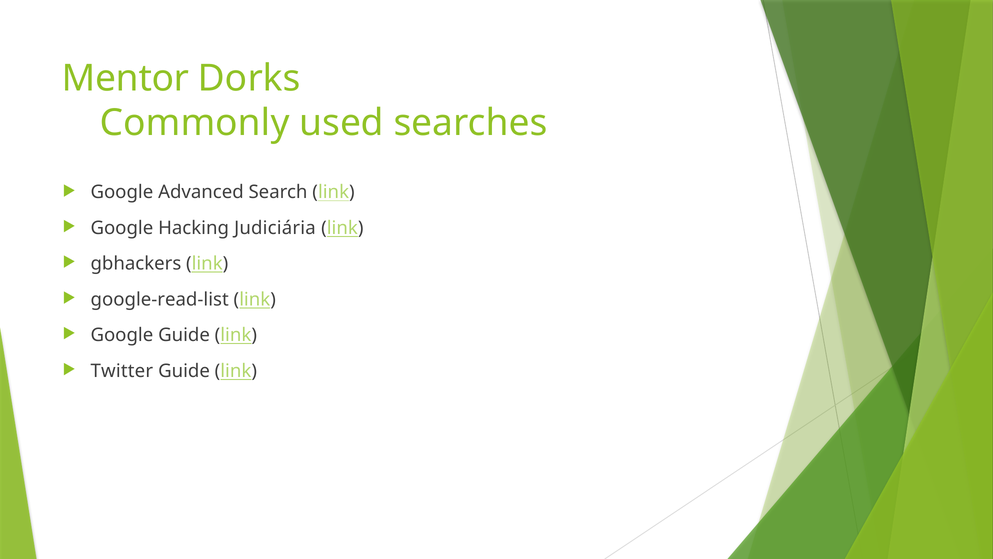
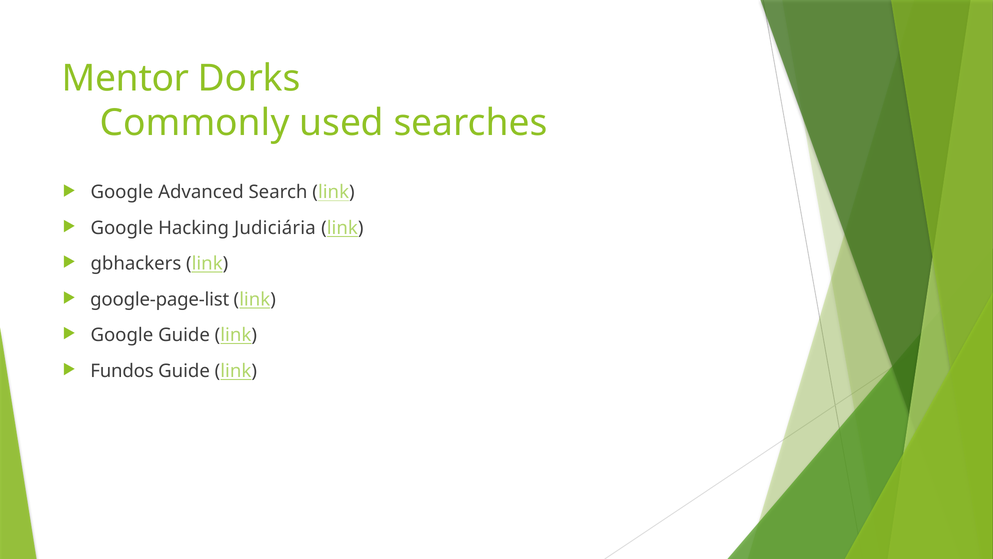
google-read-list: google-read-list -> google-page-list
Twitter: Twitter -> Fundos
